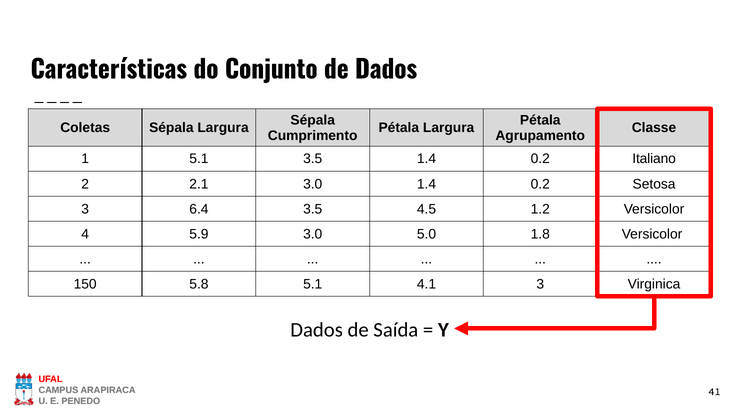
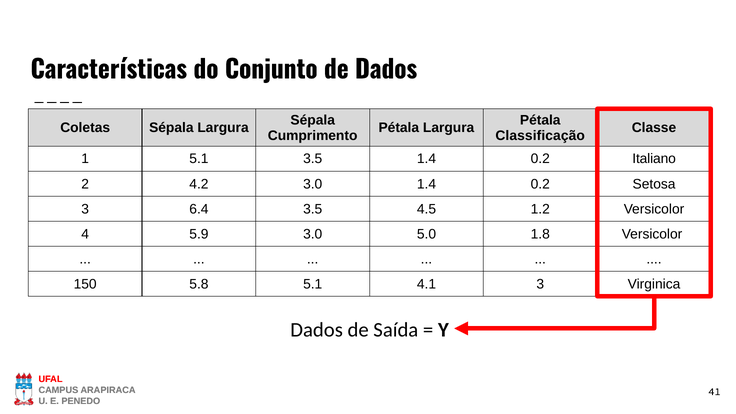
Agrupamento: Agrupamento -> Classificação
2.1: 2.1 -> 4.2
